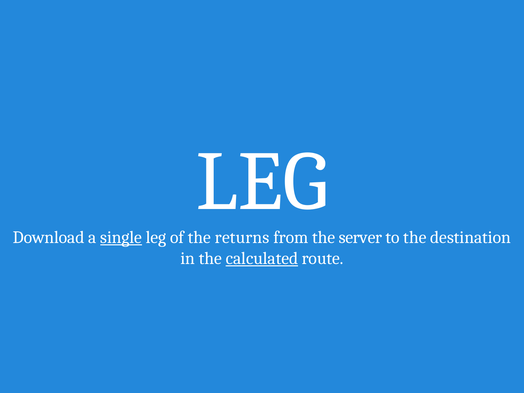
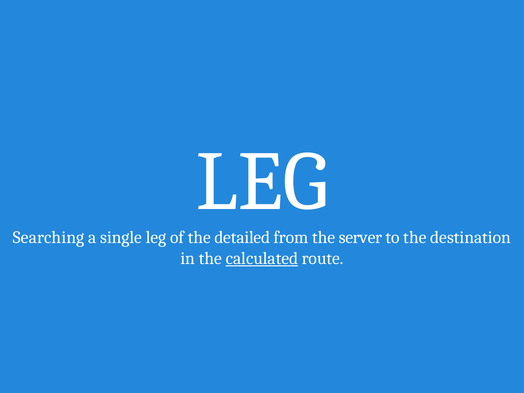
Download: Download -> Searching
single underline: present -> none
returns: returns -> detailed
